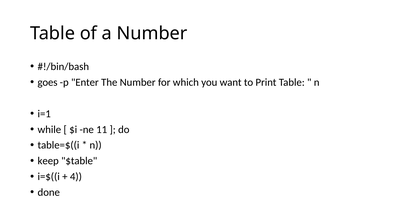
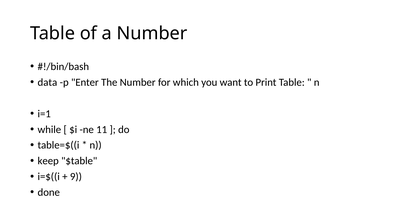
goes: goes -> data
4: 4 -> 9
